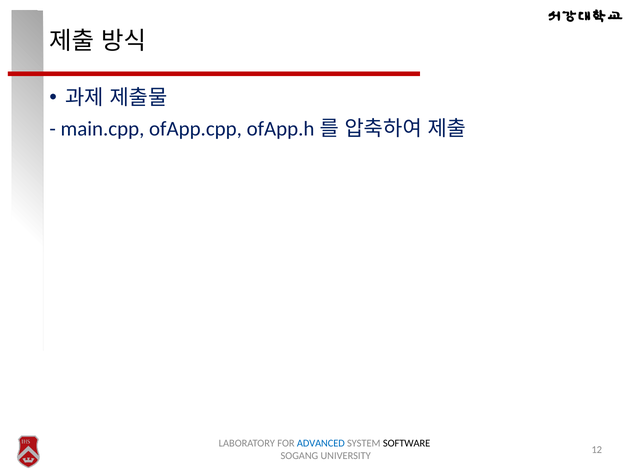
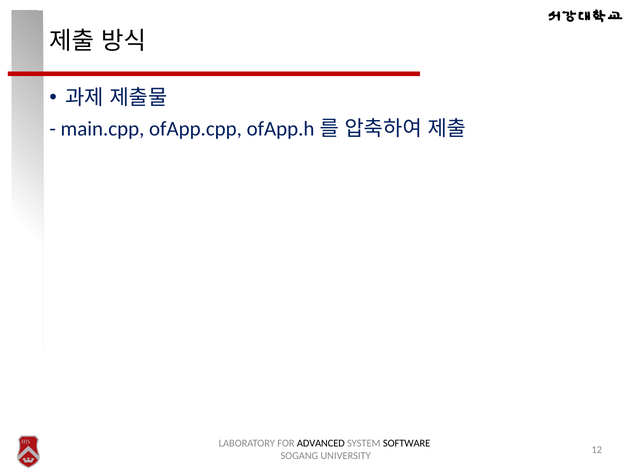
ADVANCED colour: blue -> black
